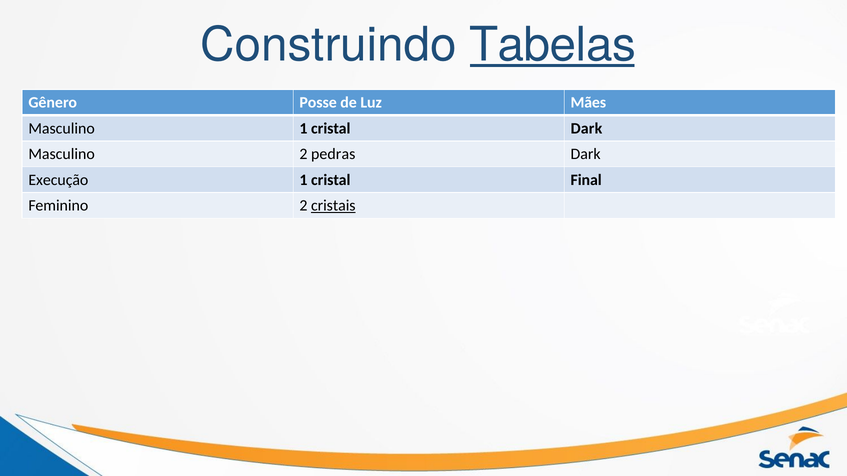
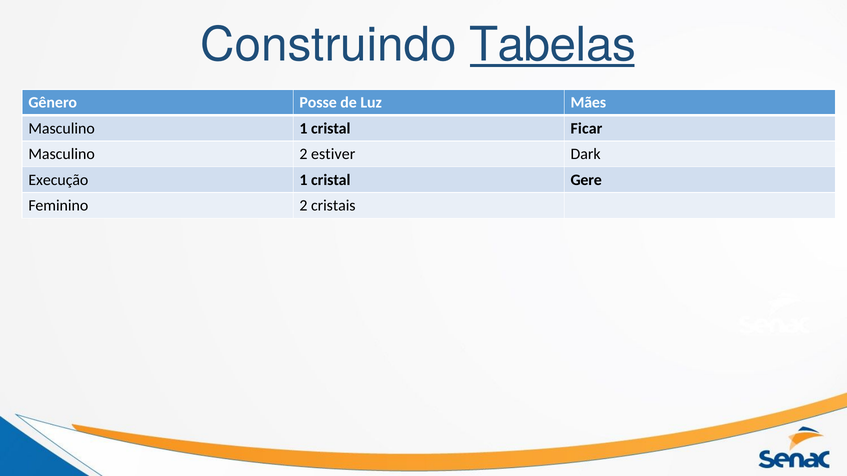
cristal Dark: Dark -> Ficar
pedras: pedras -> estiver
Final: Final -> Gere
cristais underline: present -> none
